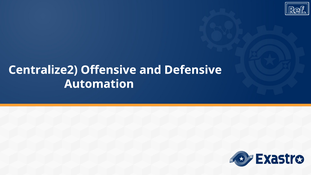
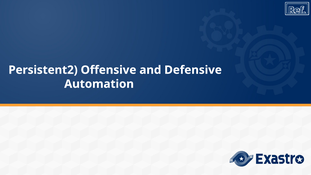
Centralize2: Centralize2 -> Persistent2
